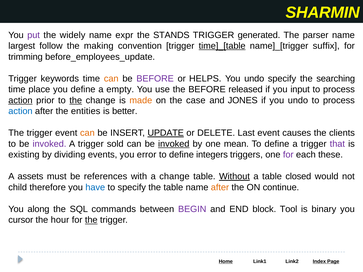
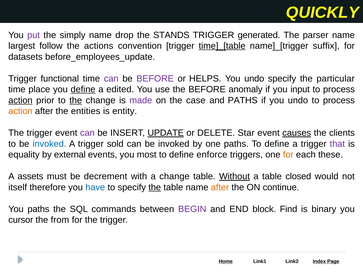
SHARMIN: SHARMIN -> QUICKLY
widely: widely -> simply
expr: expr -> drop
making: making -> actions
trimming: trimming -> datasets
keywords: keywords -> functional
can at (111, 79) colour: orange -> purple
searching: searching -> particular
define at (83, 90) underline: none -> present
empty: empty -> edited
released: released -> anomaly
made colour: orange -> purple
and JONES: JONES -> PATHS
action at (20, 111) colour: blue -> orange
better: better -> entity
can at (87, 133) colour: orange -> purple
Last: Last -> Star
causes underline: none -> present
invoked at (49, 144) colour: purple -> blue
invoked at (174, 144) underline: present -> none
one mean: mean -> paths
existing: existing -> equality
dividing: dividing -> external
error: error -> most
integers: integers -> enforce
for at (288, 155) colour: purple -> orange
references: references -> decrement
child: child -> itself
the at (155, 188) underline: none -> present
You along: along -> paths
Tool: Tool -> Find
hour: hour -> from
the at (91, 220) underline: present -> none
